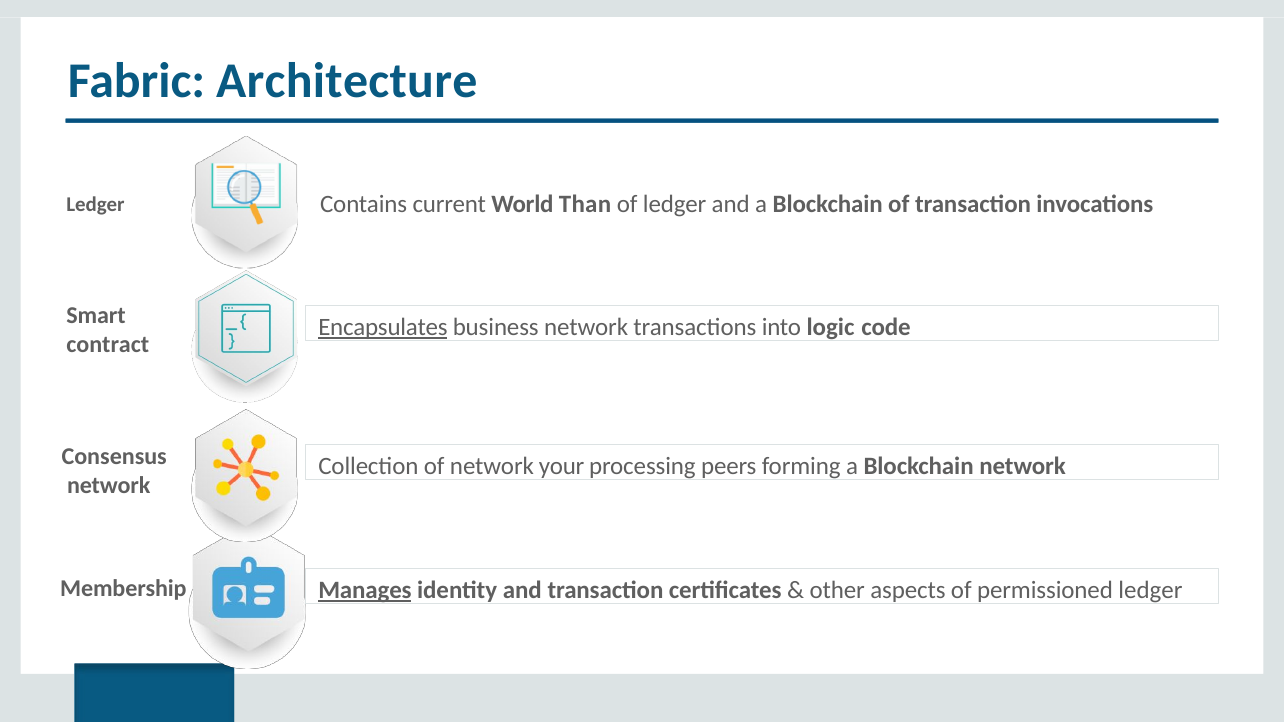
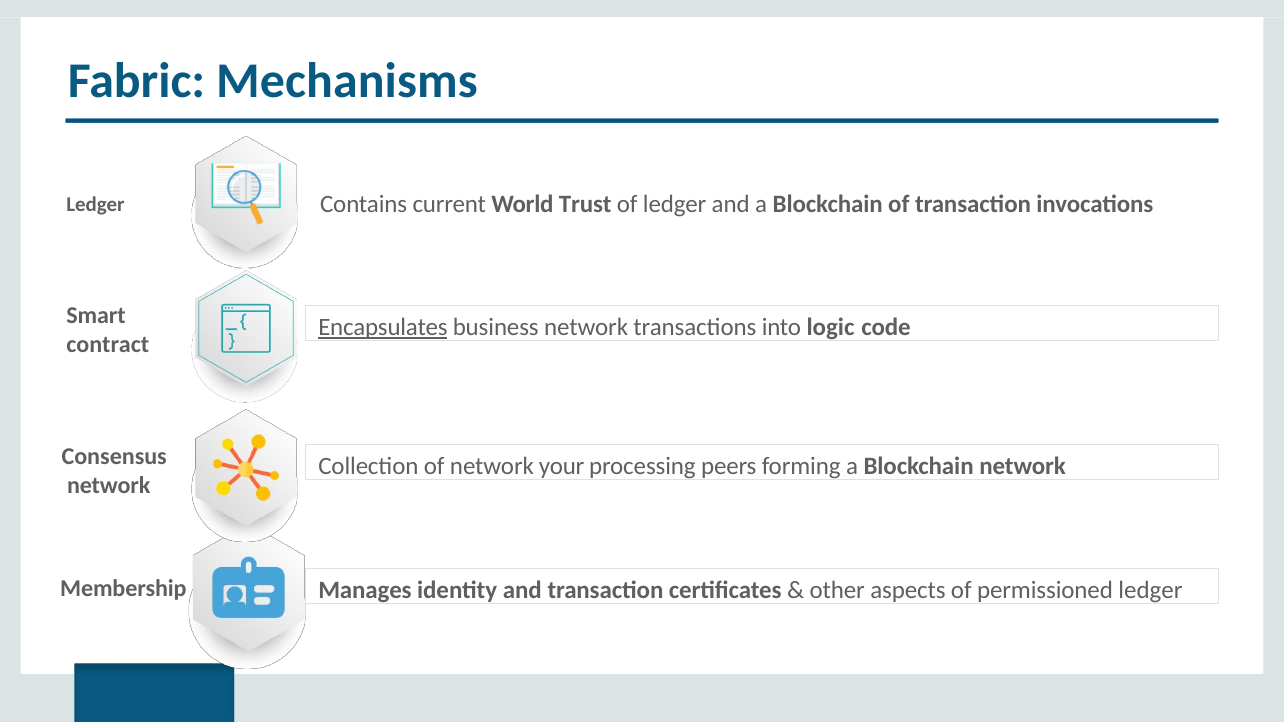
Architecture: Architecture -> Mechanisms
Than: Than -> Trust
Manages underline: present -> none
